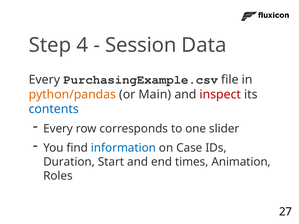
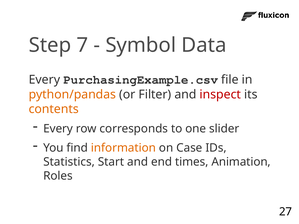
4: 4 -> 7
Session: Session -> Symbol
Main: Main -> Filter
contents colour: blue -> orange
information colour: blue -> orange
Duration: Duration -> Statistics
